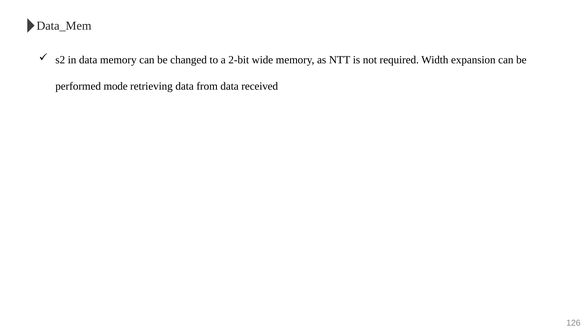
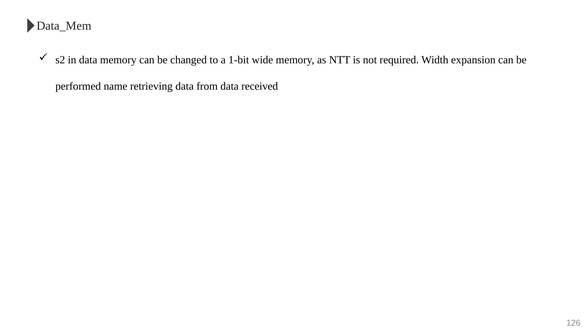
2-bit: 2-bit -> 1-bit
mode: mode -> name
